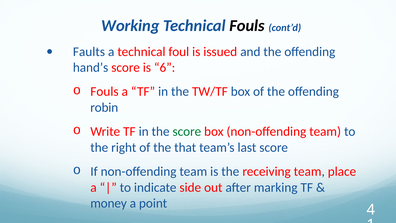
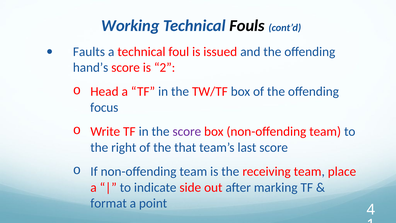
6: 6 -> 2
Fouls at (104, 92): Fouls -> Head
robin: robin -> focus
score at (187, 131) colour: green -> purple
money: money -> format
